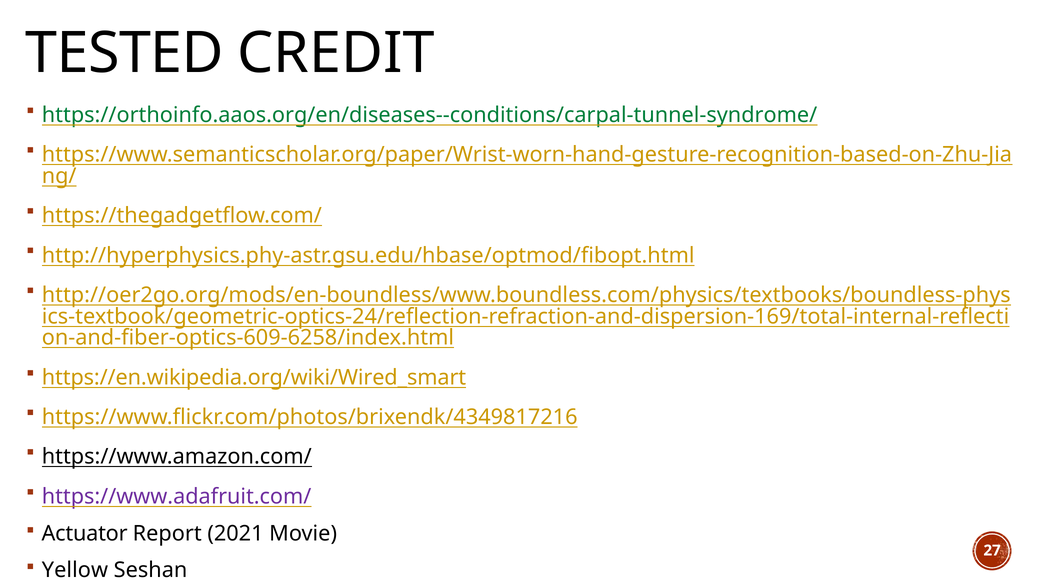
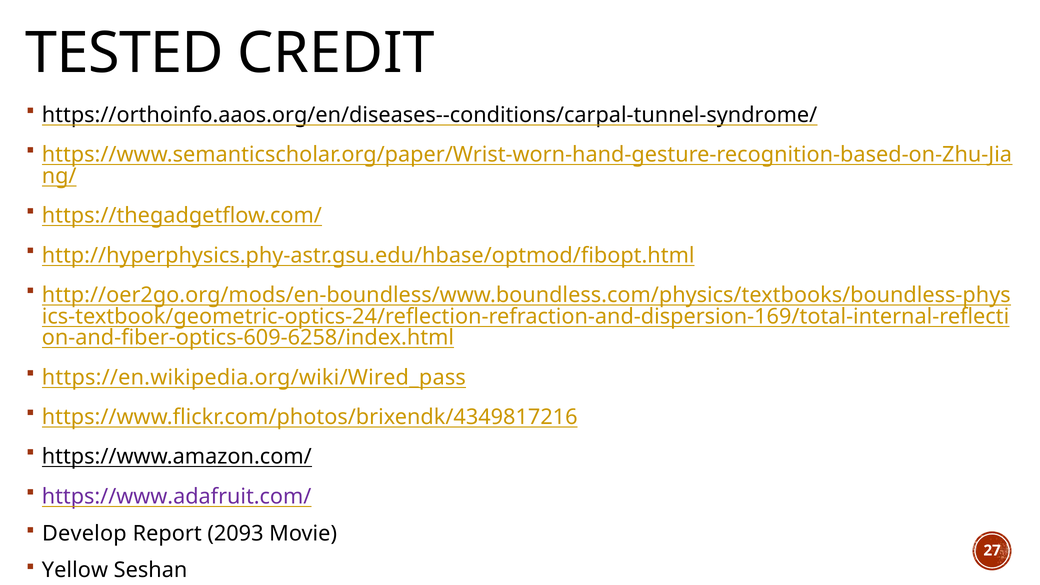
https://orthoinfo.aaos.org/en/diseases--conditions/carpal-tunnel-syndrome/ colour: green -> black
https://en.wikipedia.org/wiki/Wired_smart: https://en.wikipedia.org/wiki/Wired_smart -> https://en.wikipedia.org/wiki/Wired_pass
Actuator: Actuator -> Develop
2021: 2021 -> 2093
